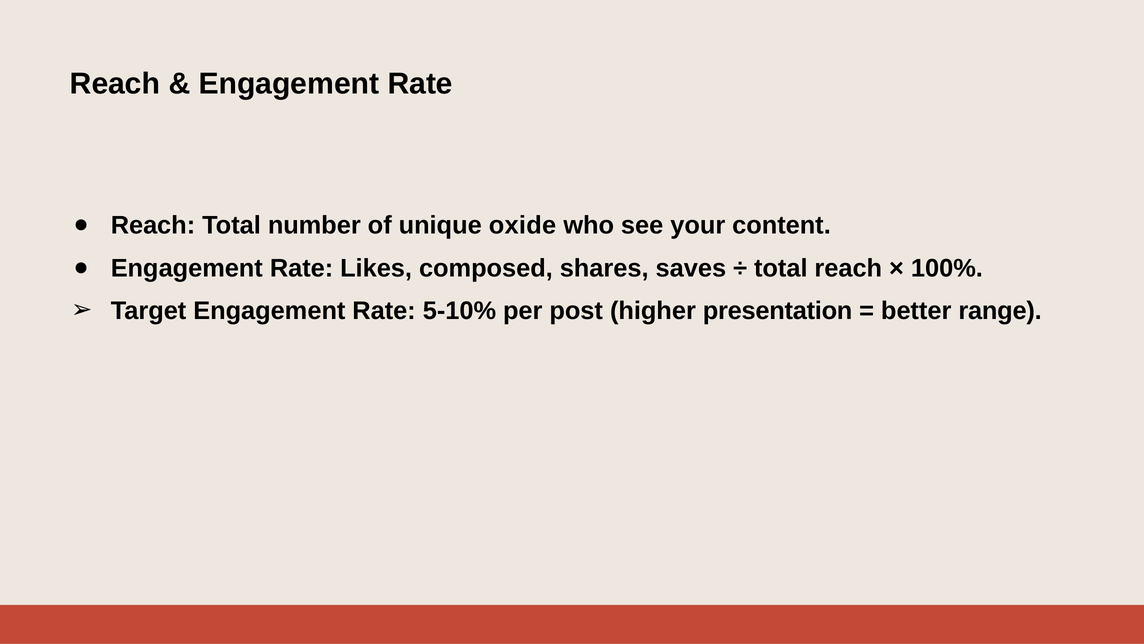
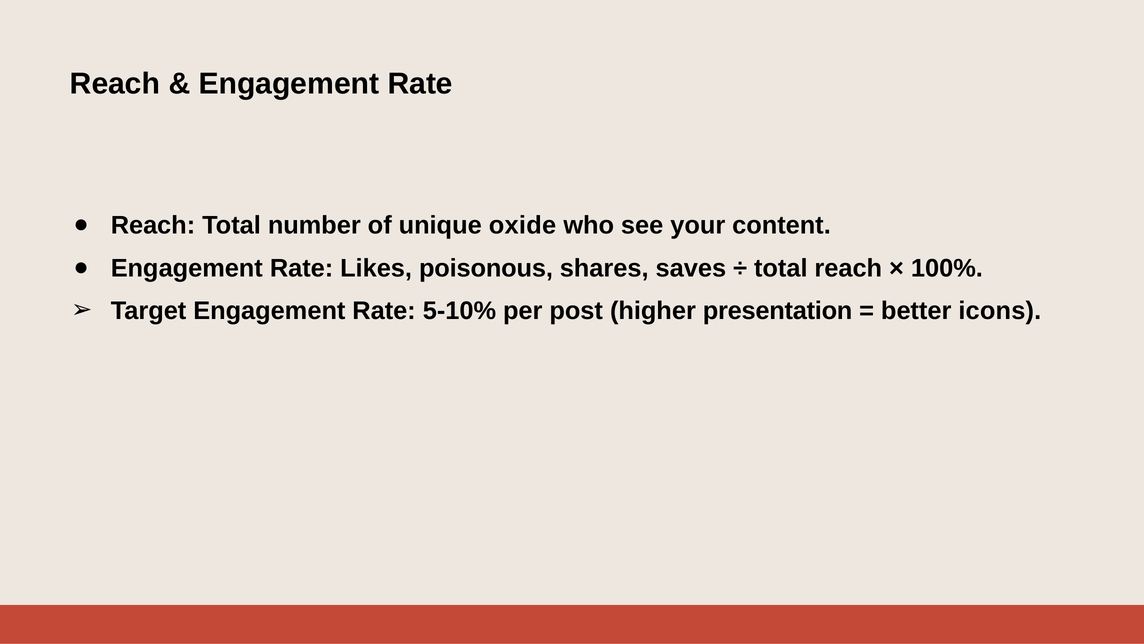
composed: composed -> poisonous
range: range -> icons
